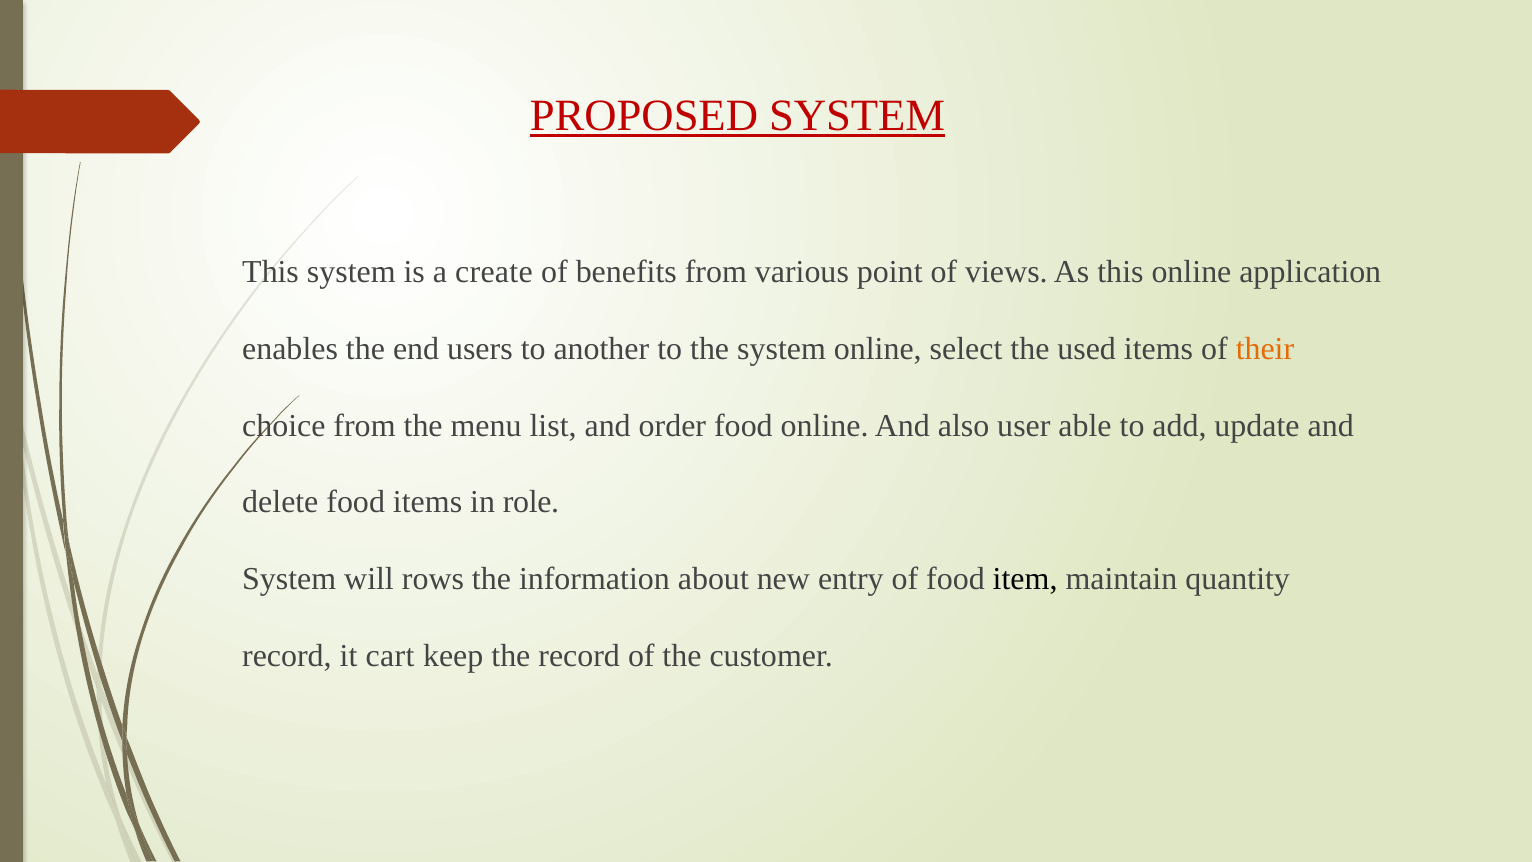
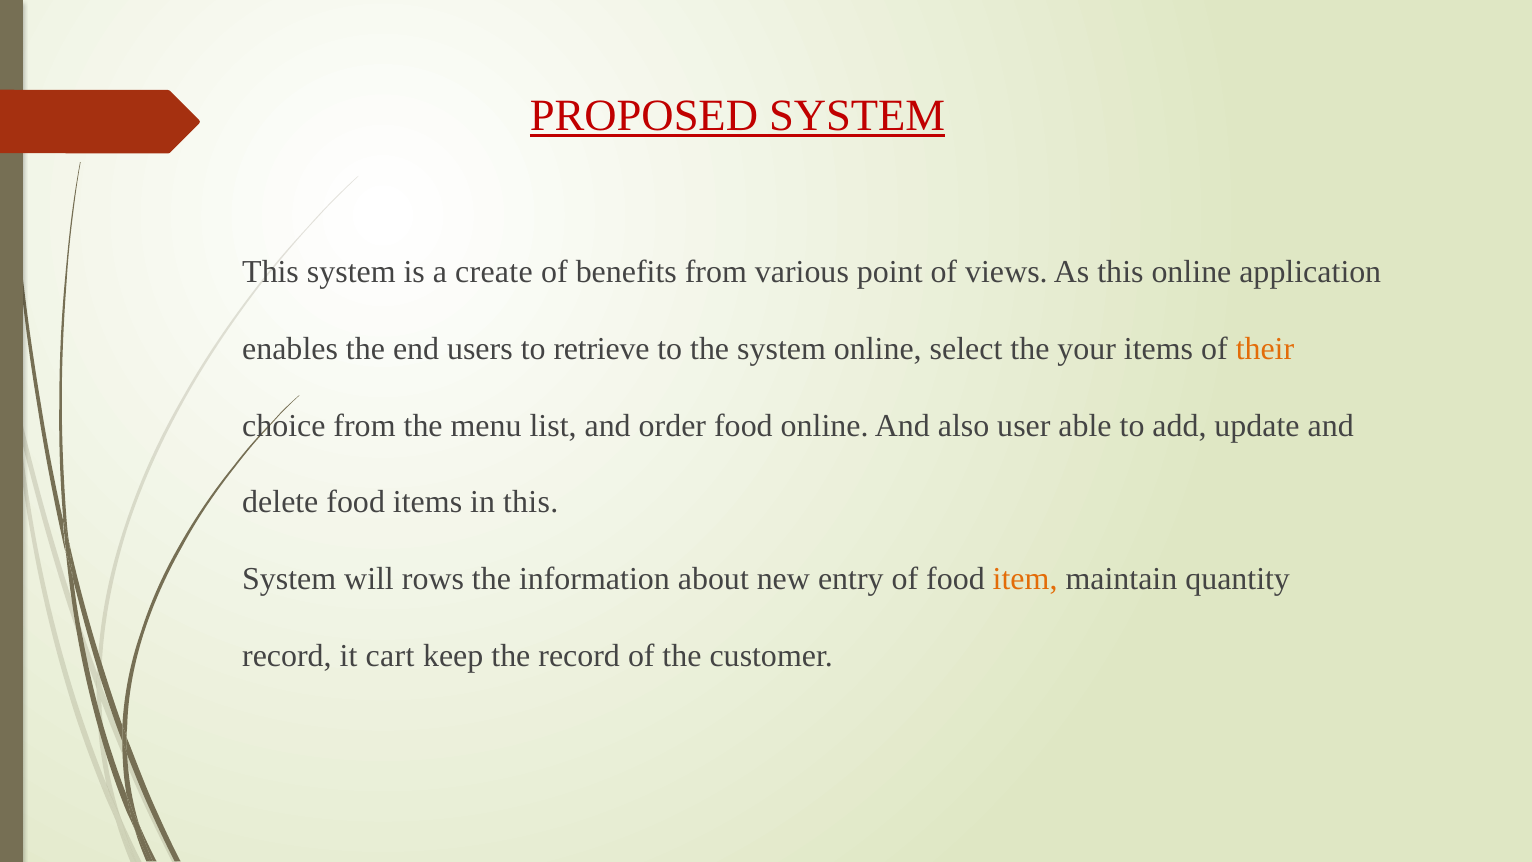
another: another -> retrieve
used: used -> your
in role: role -> this
item colour: black -> orange
